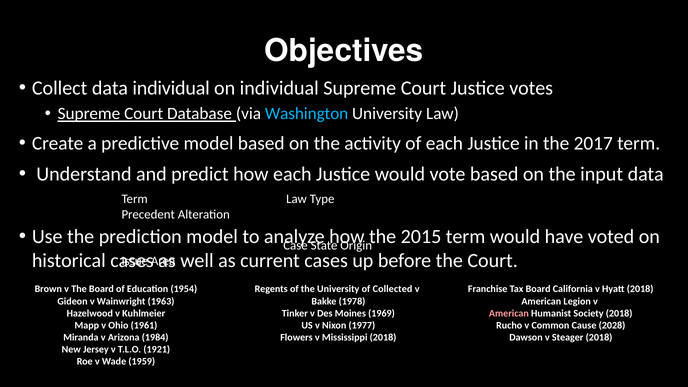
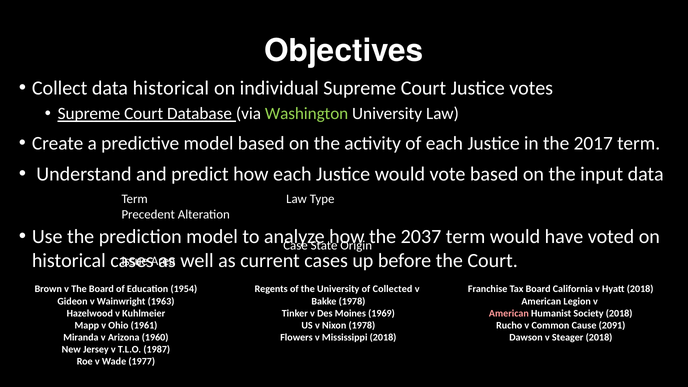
data individual: individual -> historical
Washington at (307, 114) colour: light blue -> light green
2015: 2015 -> 2037
Nixon 1977: 1977 -> 1978
2028: 2028 -> 2091
1984: 1984 -> 1960
1921: 1921 -> 1987
1959: 1959 -> 1977
